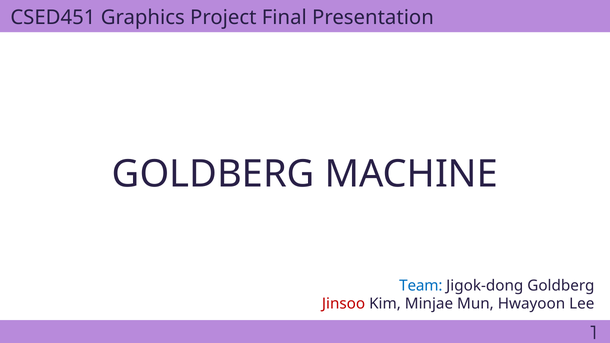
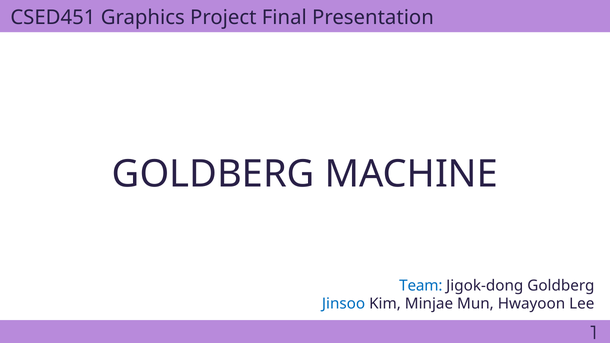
Jinsoo colour: red -> blue
